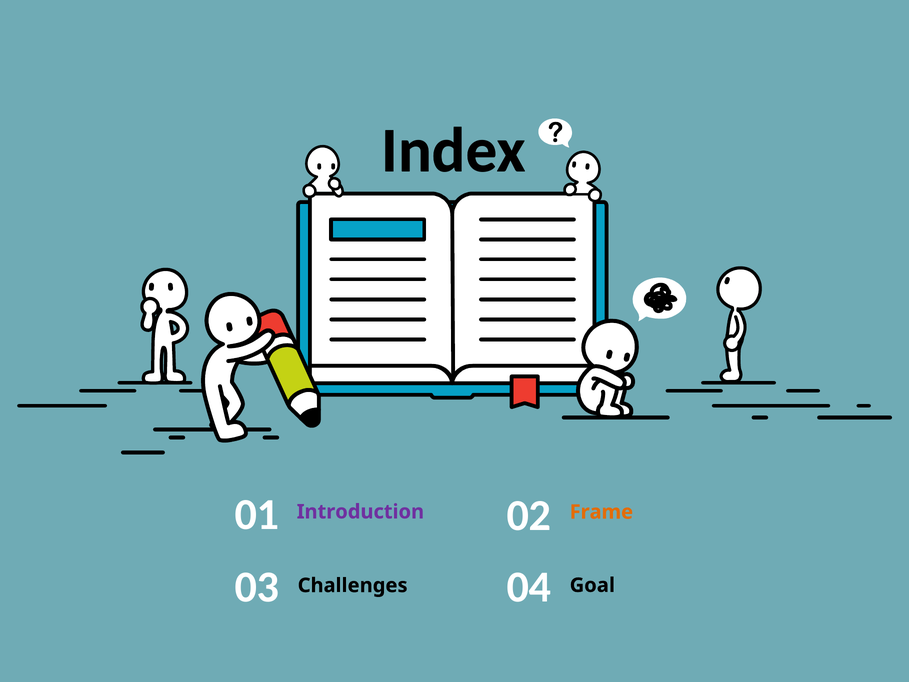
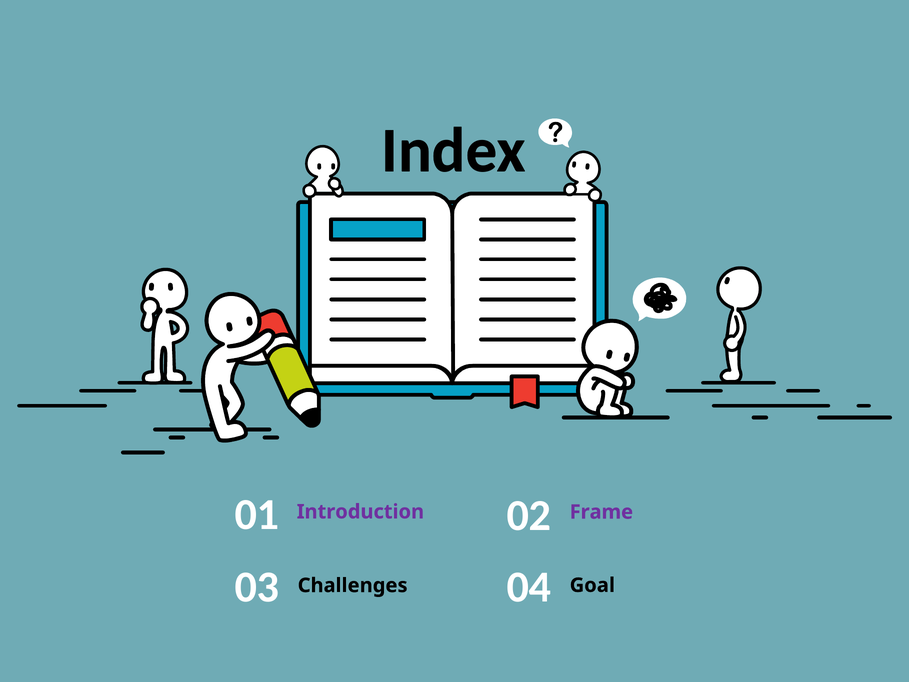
Frame colour: orange -> purple
